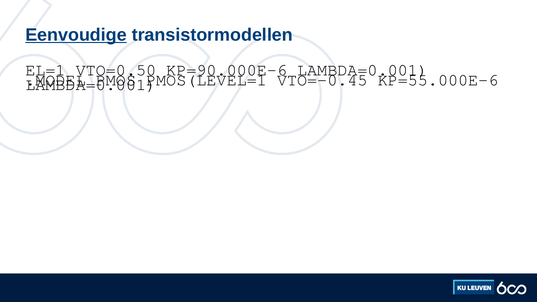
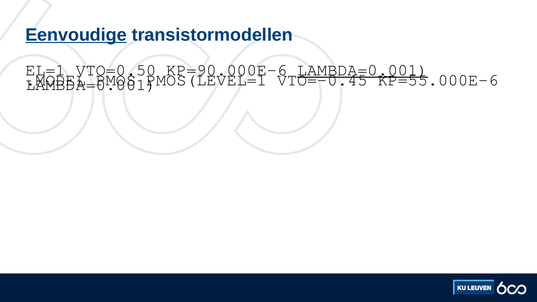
LAMBDA=0.001 at (363, 70) underline: none -> present
